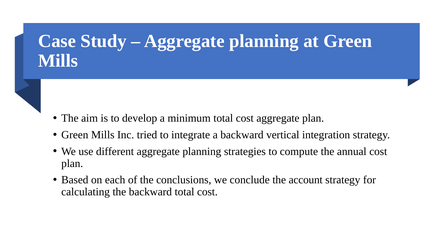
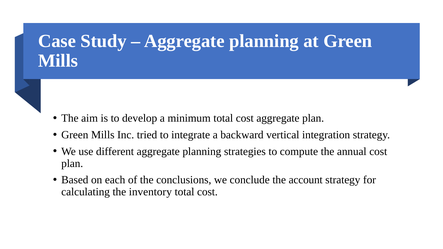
the backward: backward -> inventory
